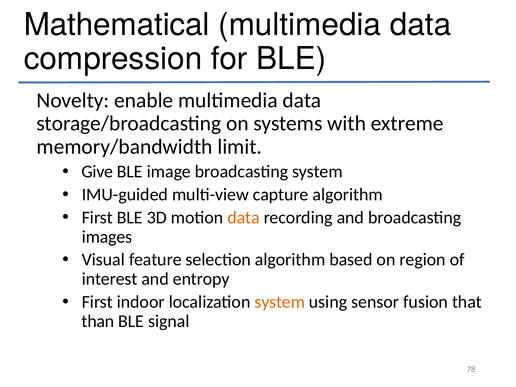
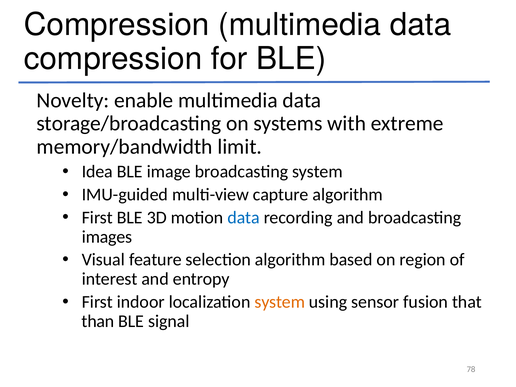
Mathematical at (117, 25): Mathematical -> Compression
Give: Give -> Idea
data at (244, 217) colour: orange -> blue
